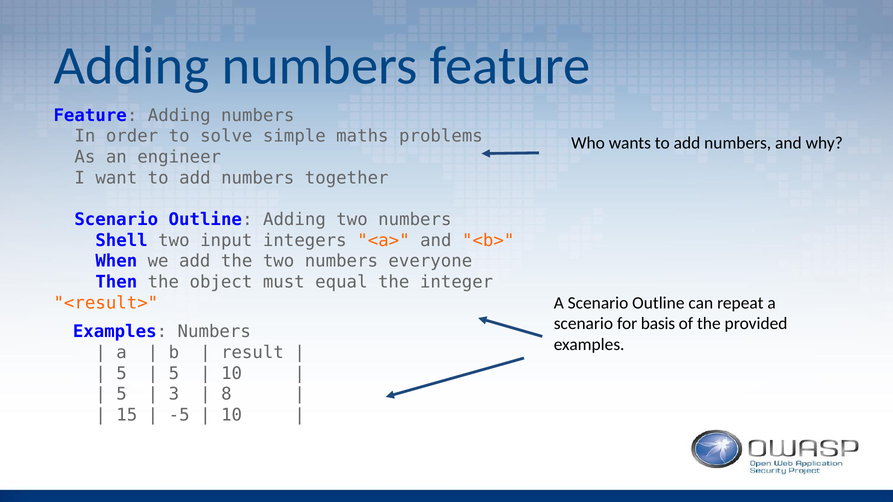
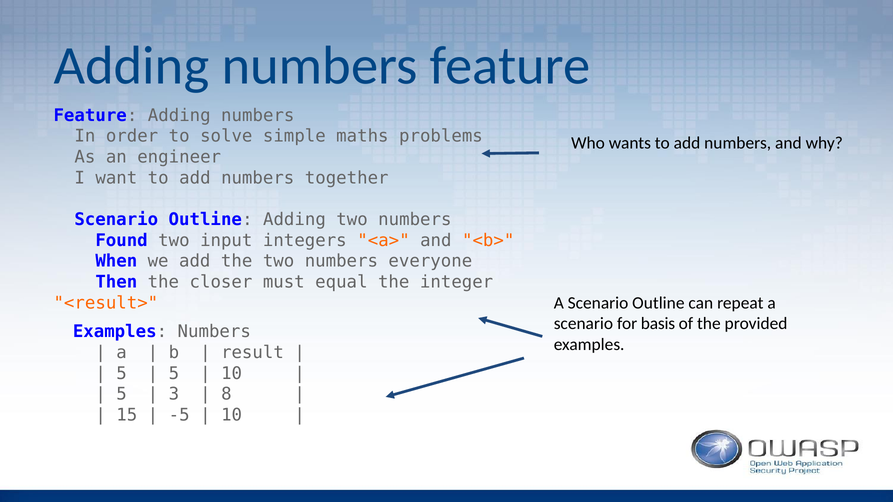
Shell: Shell -> Found
object: object -> closer
